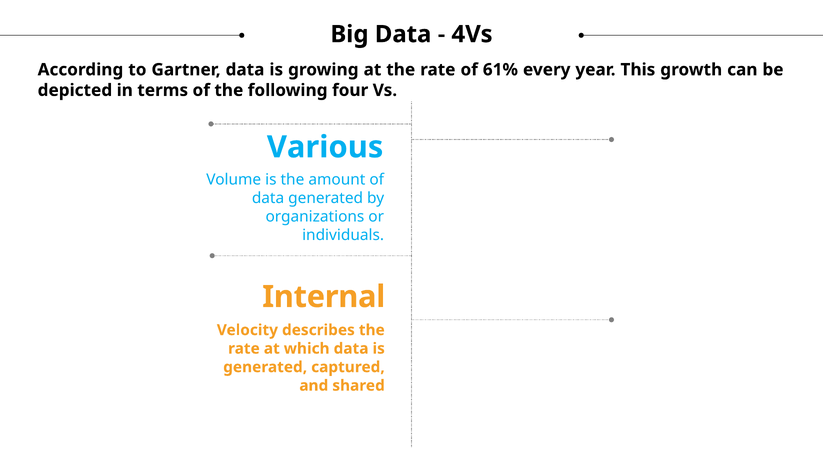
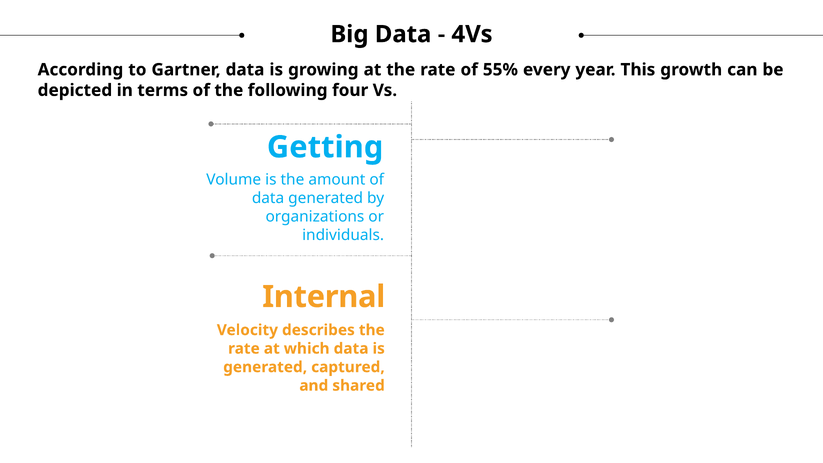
61%: 61% -> 55%
Various: Various -> Getting
